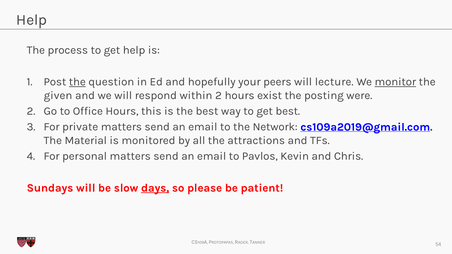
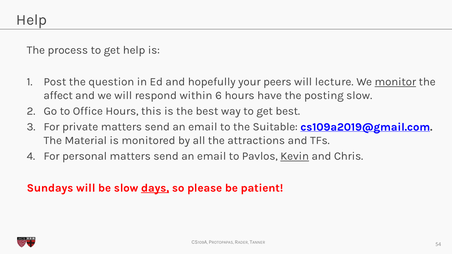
the at (77, 82) underline: present -> none
given: given -> affect
within 2: 2 -> 6
exist: exist -> have
posting were: were -> slow
Network: Network -> Suitable
Kevin underline: none -> present
